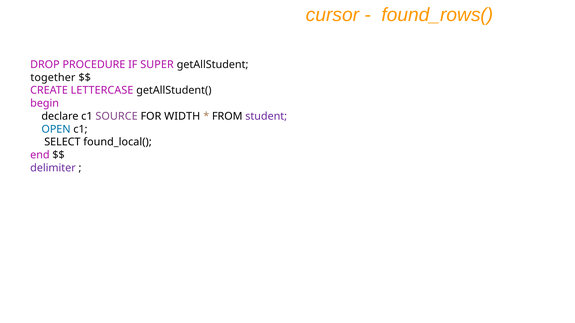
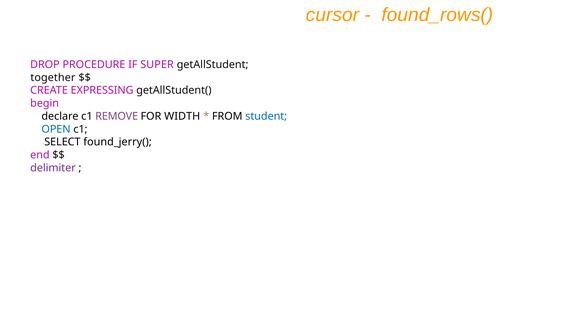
LETTERCASE: LETTERCASE -> EXPRESSING
SOURCE: SOURCE -> REMOVE
student colour: purple -> blue
found_local(: found_local( -> found_jerry(
